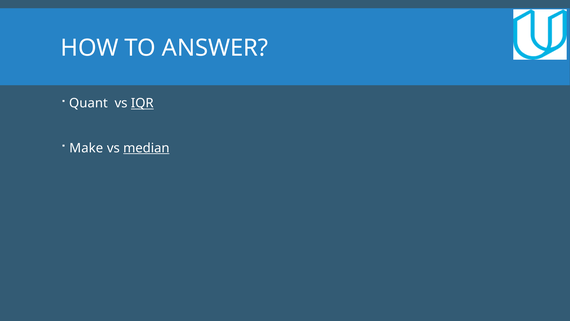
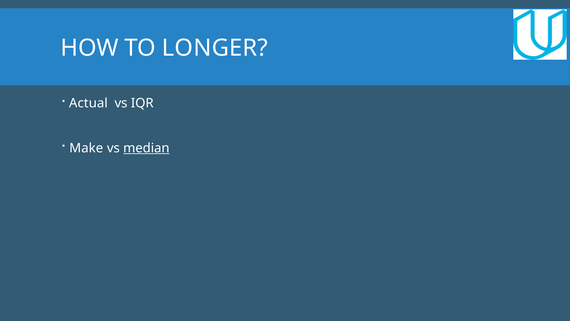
ANSWER: ANSWER -> LONGER
Quant: Quant -> Actual
IQR underline: present -> none
